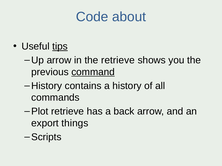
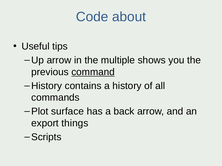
tips underline: present -> none
the retrieve: retrieve -> multiple
Plot retrieve: retrieve -> surface
